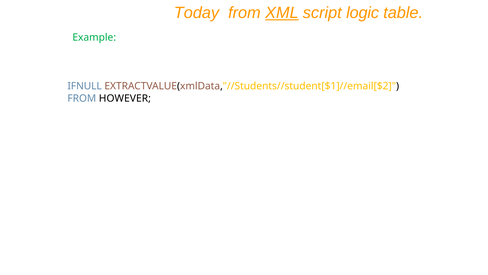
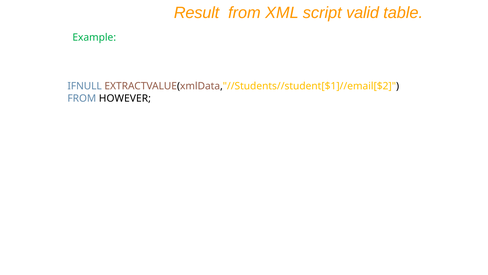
Today: Today -> Result
XML underline: present -> none
logic: logic -> valid
